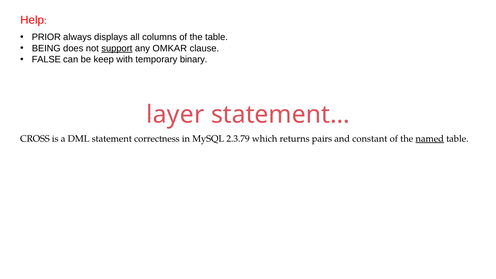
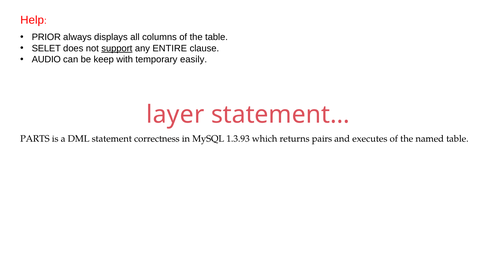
BEING: BEING -> SELET
OMKAR: OMKAR -> ENTIRE
FALSE: FALSE -> AUDIO
binary: binary -> easily
CROSS: CROSS -> PARTS
2.3.79: 2.3.79 -> 1.3.93
constant: constant -> executes
named underline: present -> none
